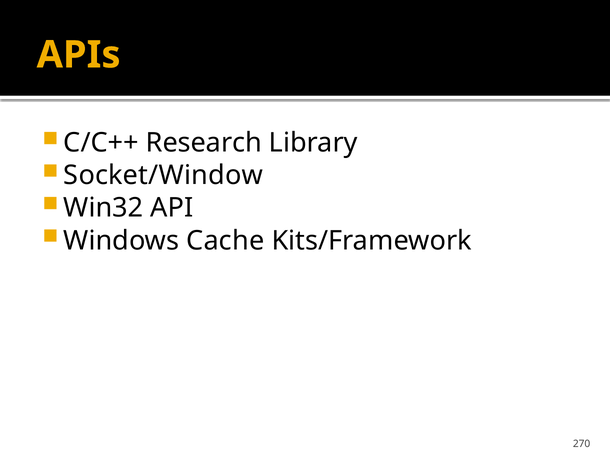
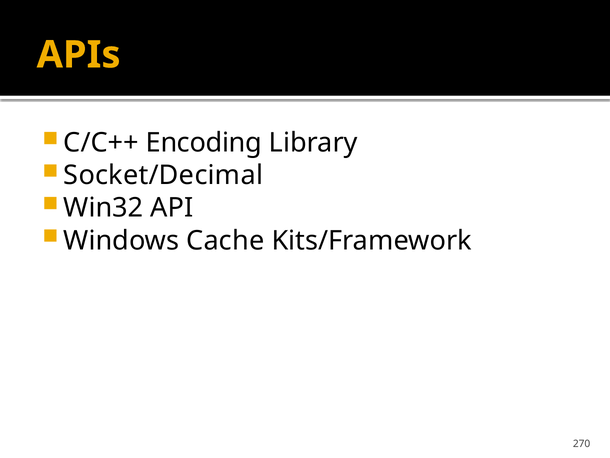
Research: Research -> Encoding
Socket/Window: Socket/Window -> Socket/Decimal
